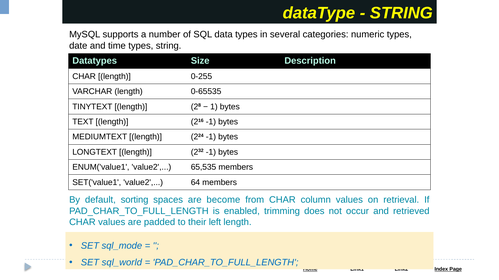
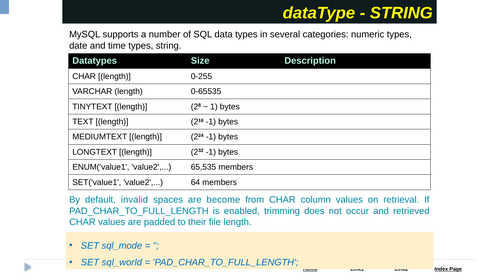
sorting: sorting -> invalid
left: left -> file
